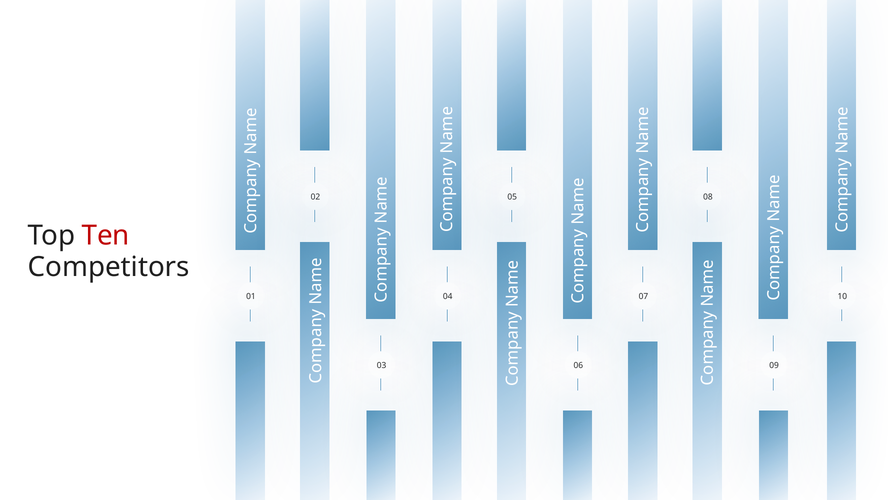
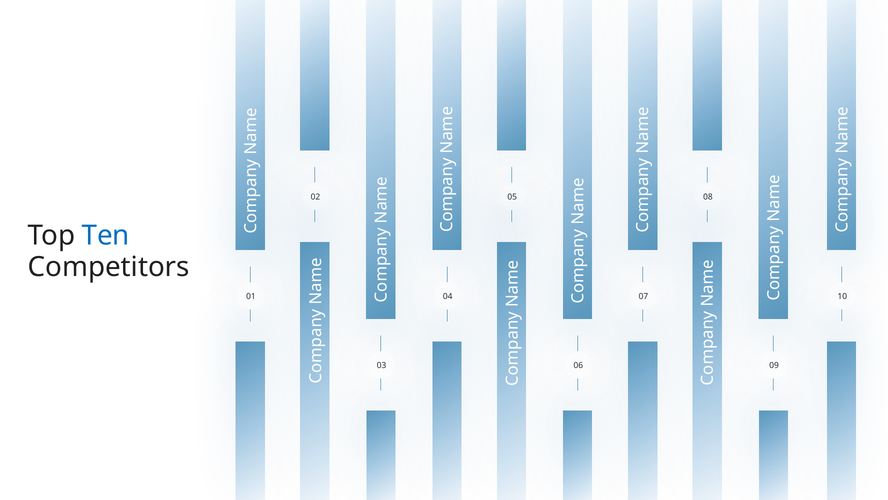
Ten colour: red -> blue
